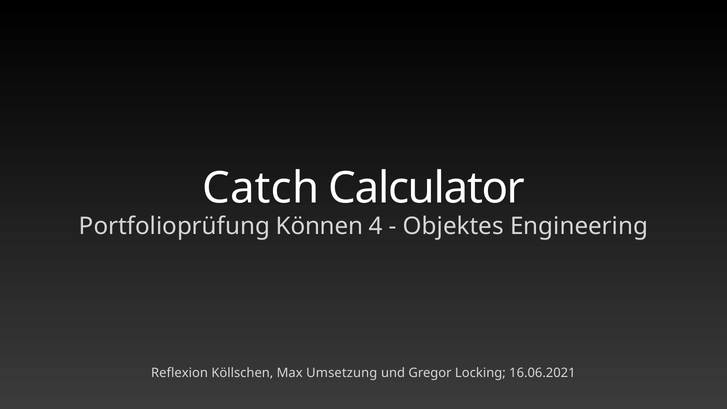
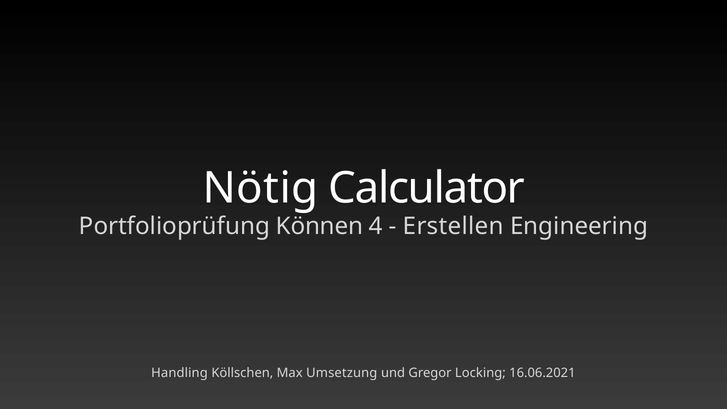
Catch: Catch -> Nötig
Objektes: Objektes -> Erstellen
Reflexion: Reflexion -> Handling
